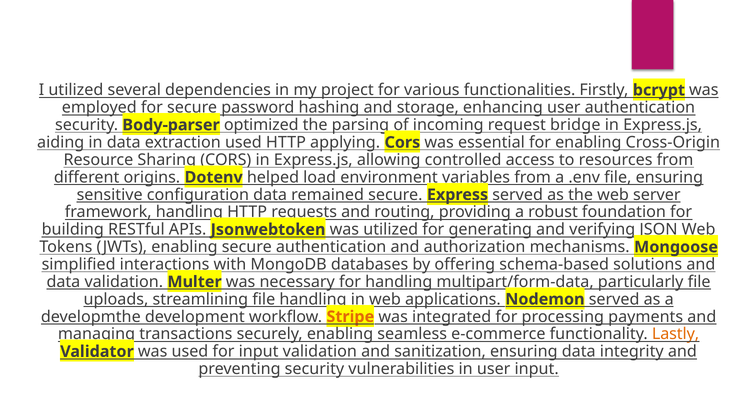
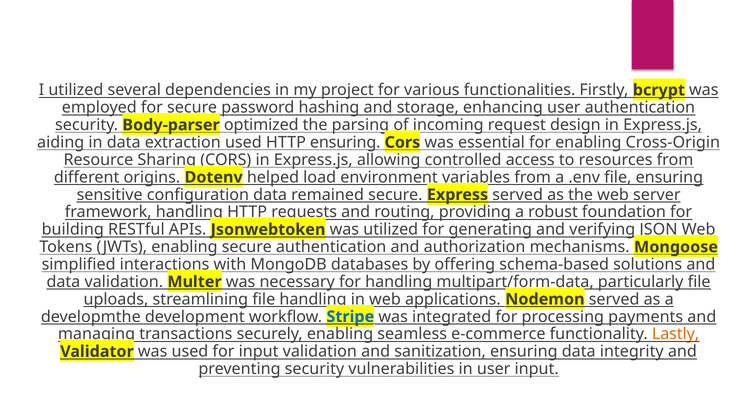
bridge: bridge -> design
HTTP applying: applying -> ensuring
Stripe colour: orange -> blue
